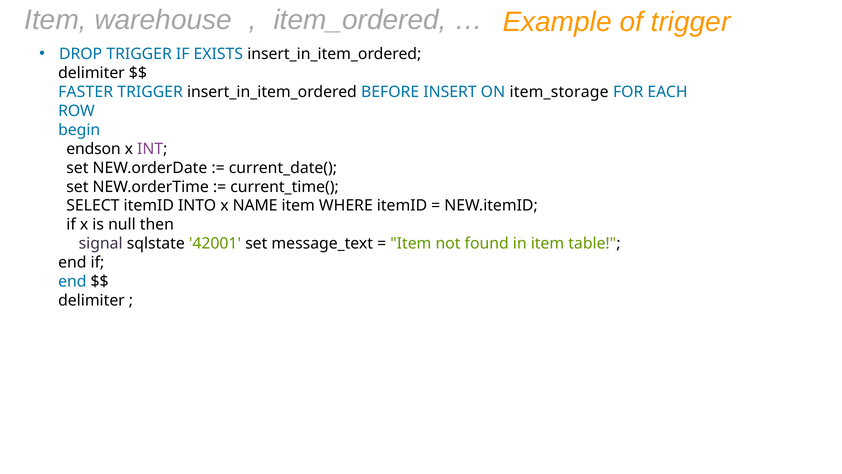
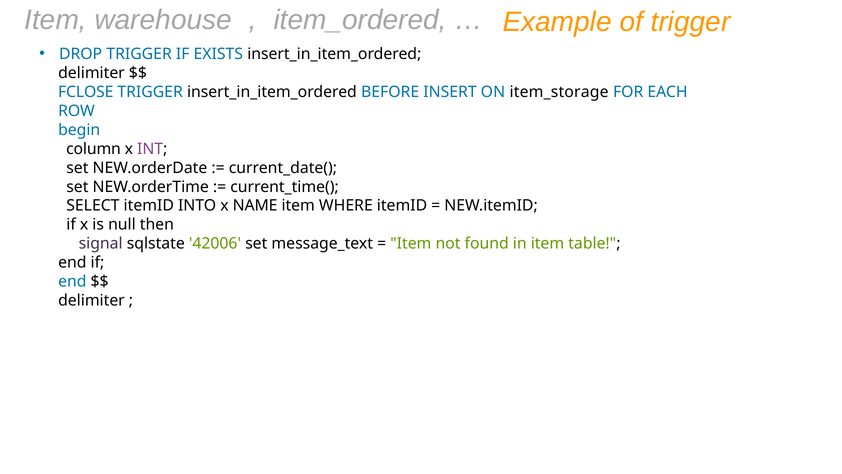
FASTER: FASTER -> FCLOSE
endson: endson -> column
42001: 42001 -> 42006
